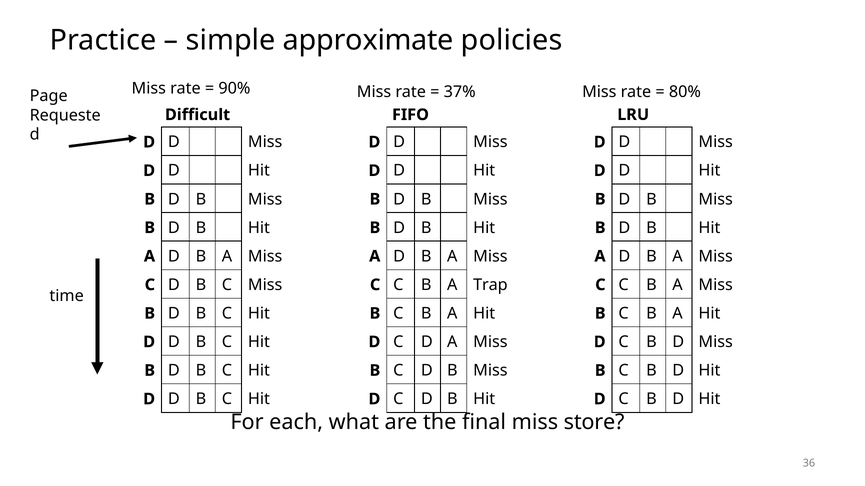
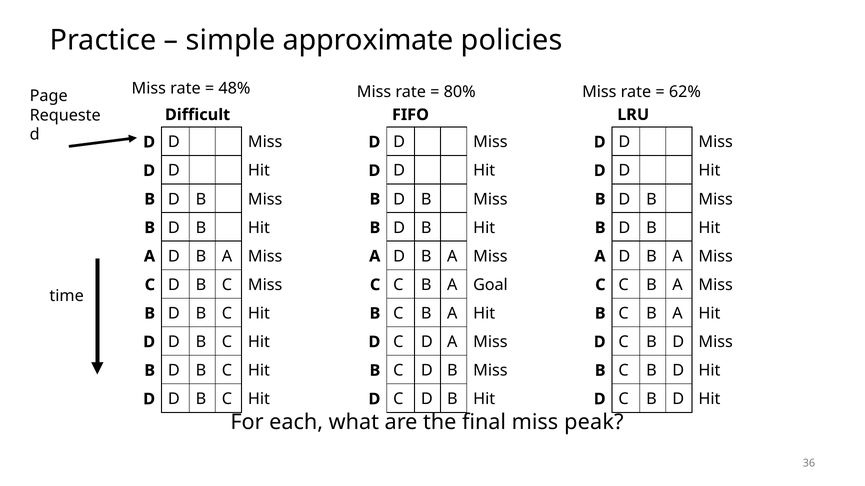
90%: 90% -> 48%
37%: 37% -> 80%
80%: 80% -> 62%
Trap: Trap -> Goal
store: store -> peak
